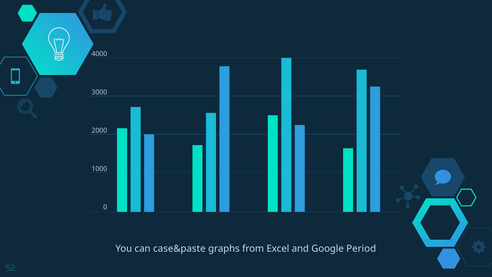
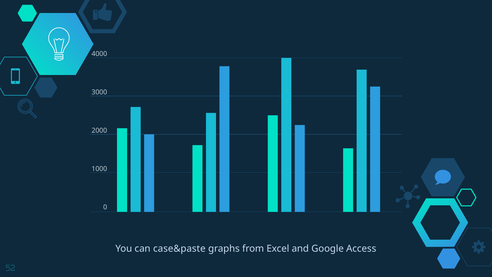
Period: Period -> Access
